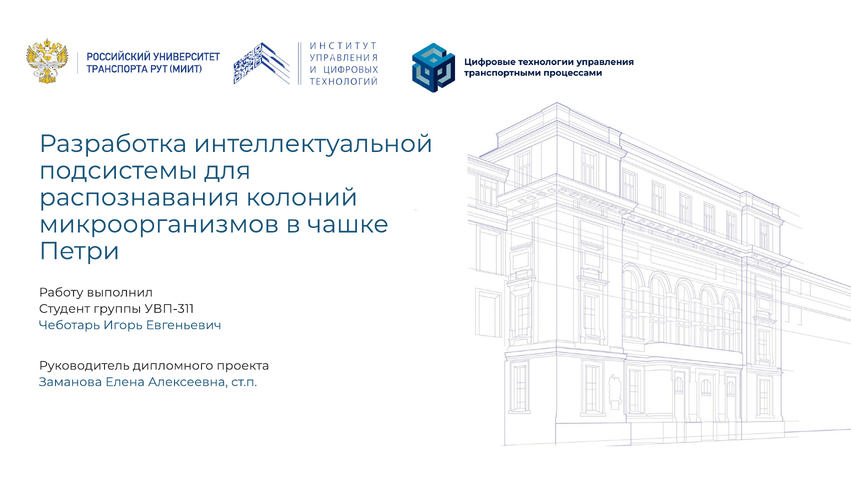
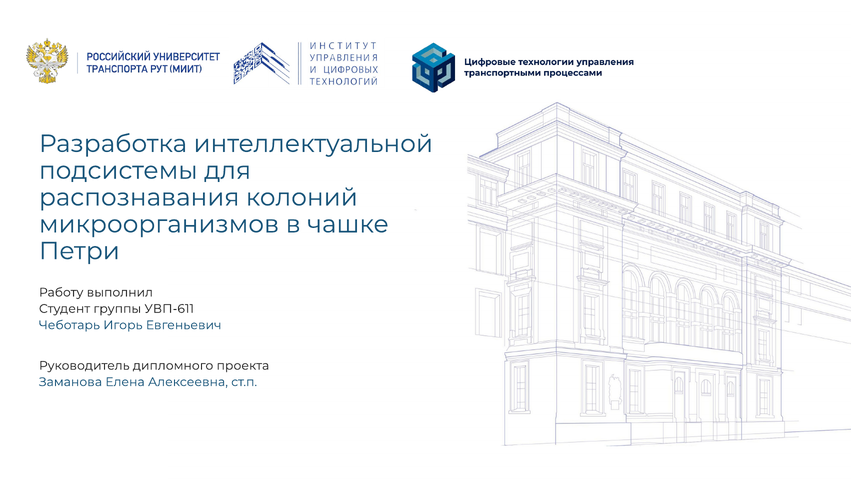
УВП-311: УВП-311 -> УВП-611
